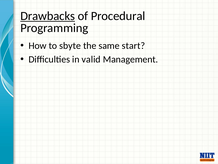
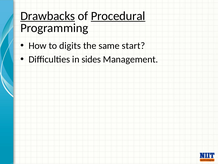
Procedural underline: none -> present
sbyte: sbyte -> digits
valid: valid -> sides
